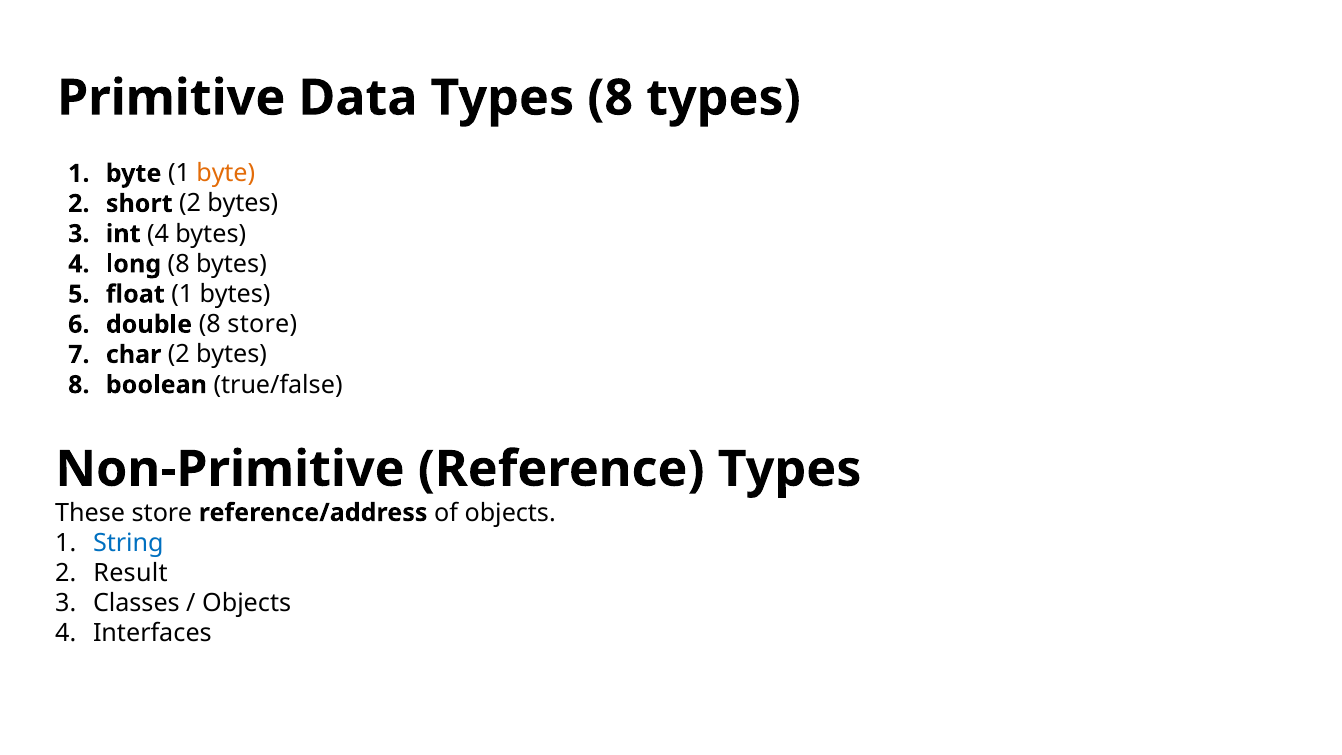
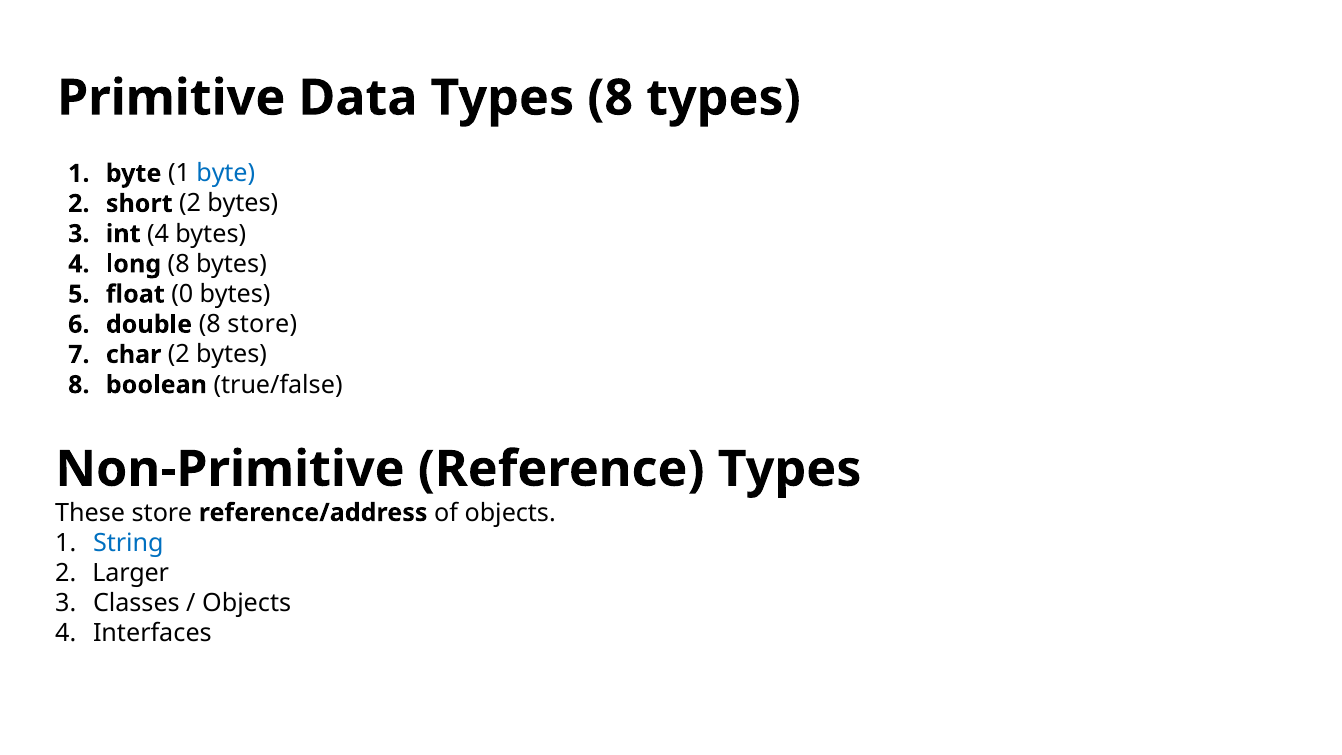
byte at (226, 173) colour: orange -> blue
float 1: 1 -> 0
Result: Result -> Larger
